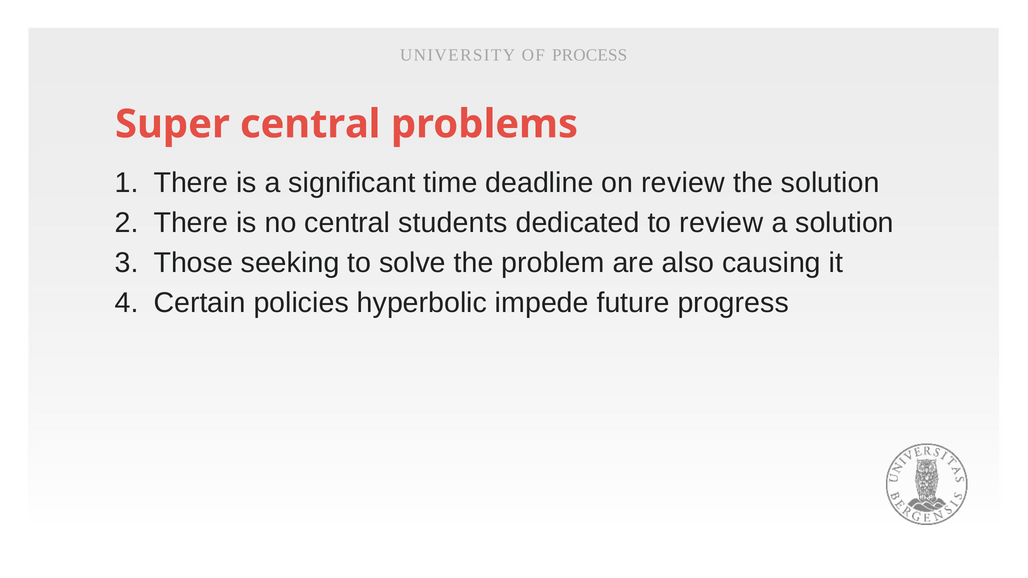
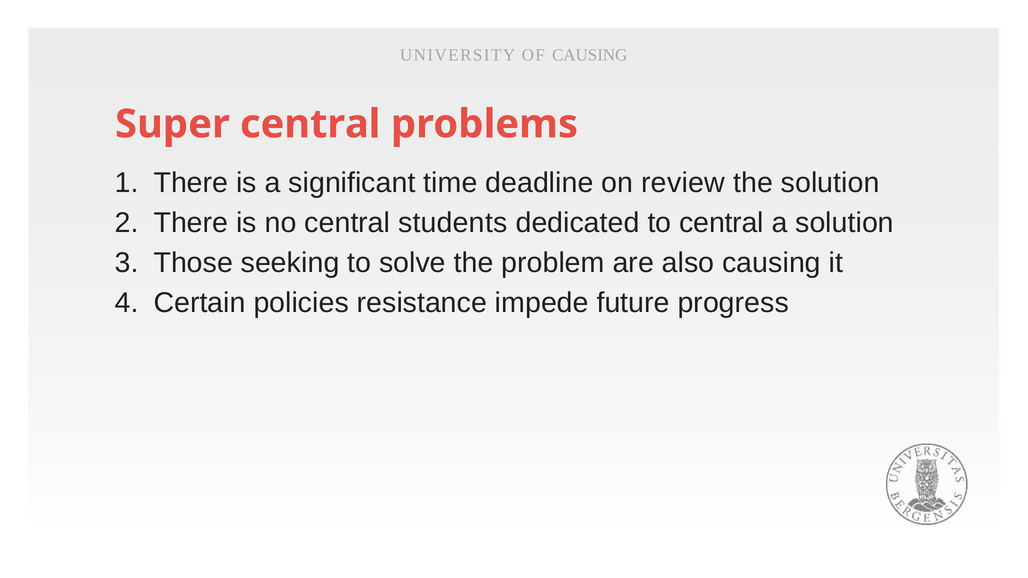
OF PROCESS: PROCESS -> CAUSING
to review: review -> central
hyperbolic: hyperbolic -> resistance
